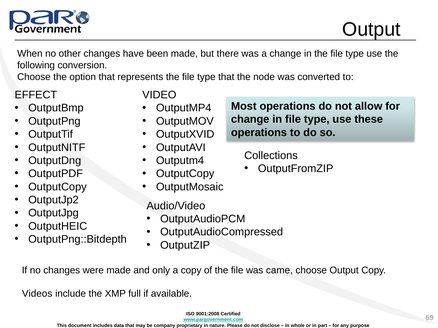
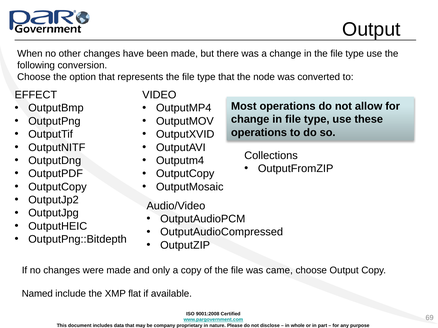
Videos: Videos -> Named
full: full -> flat
